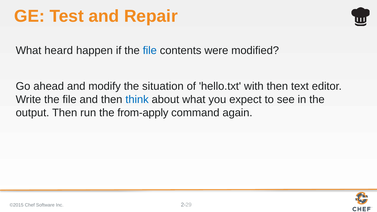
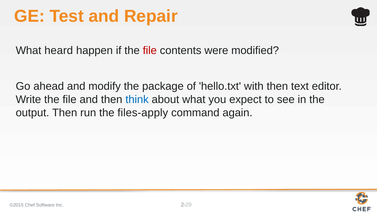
file at (150, 50) colour: blue -> red
situation: situation -> package
from-apply: from-apply -> files-apply
